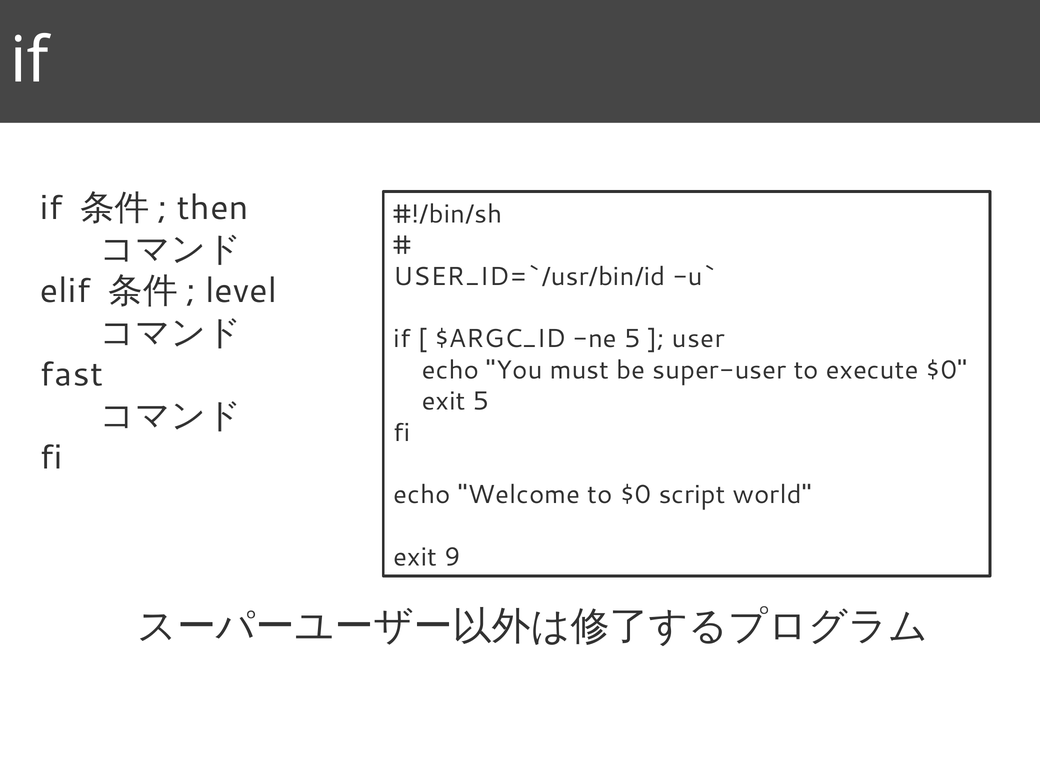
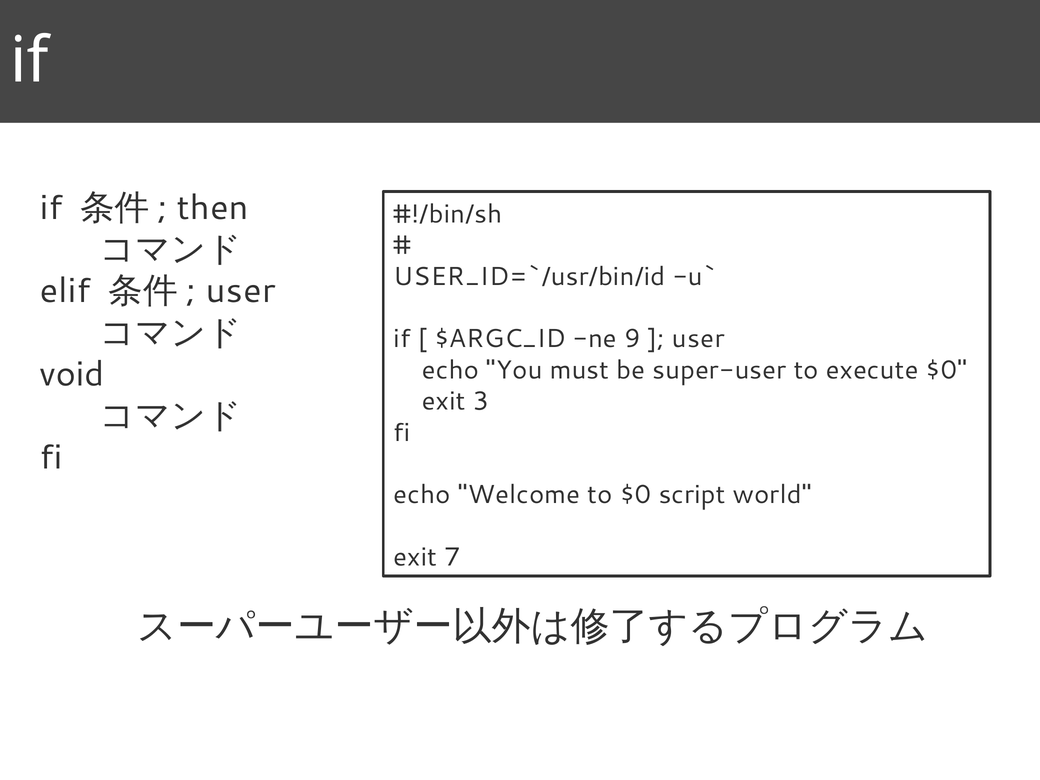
level at (241, 291): level -> user
ne 5: 5 -> 9
fast: fast -> void
exit 5: 5 -> 3
9: 9 -> 7
